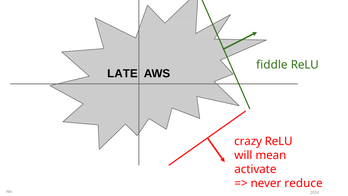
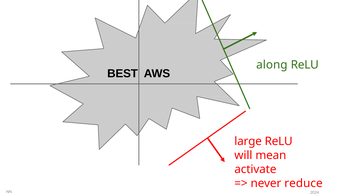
fiddle: fiddle -> along
LATE: LATE -> BEST
crazy: crazy -> large
